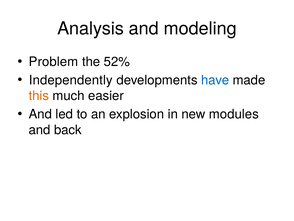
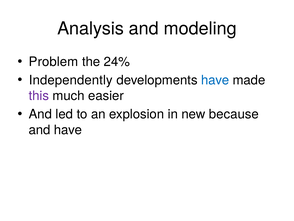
52%: 52% -> 24%
this colour: orange -> purple
modules: modules -> because
and back: back -> have
